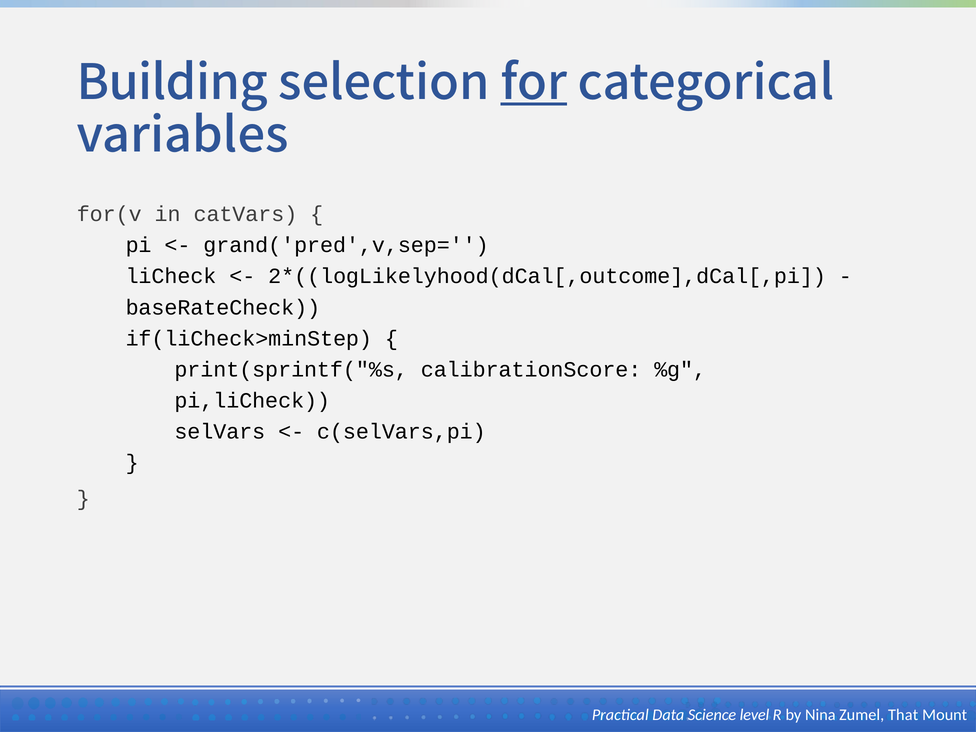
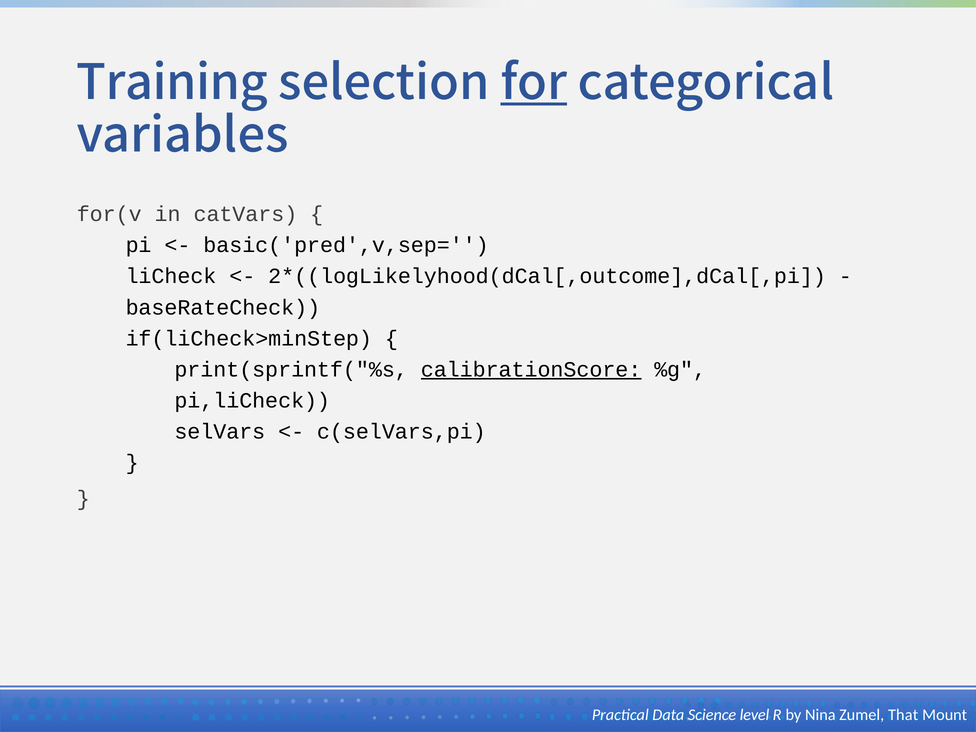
Building: Building -> Training
grand('pred',v,sep=: grand('pred',v,sep= -> basic('pred',v,sep=
calibrationScore underline: none -> present
